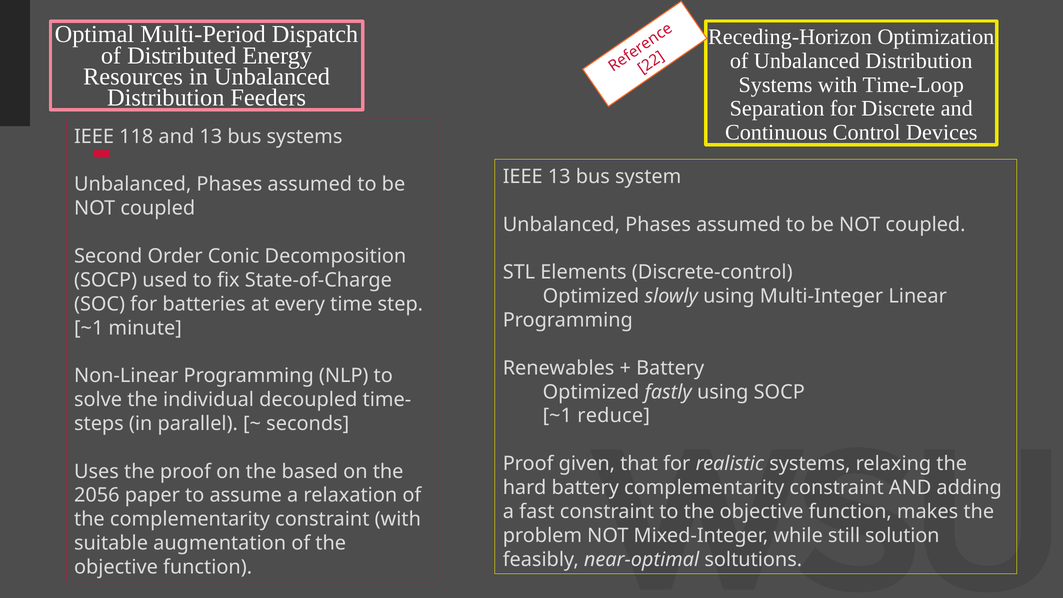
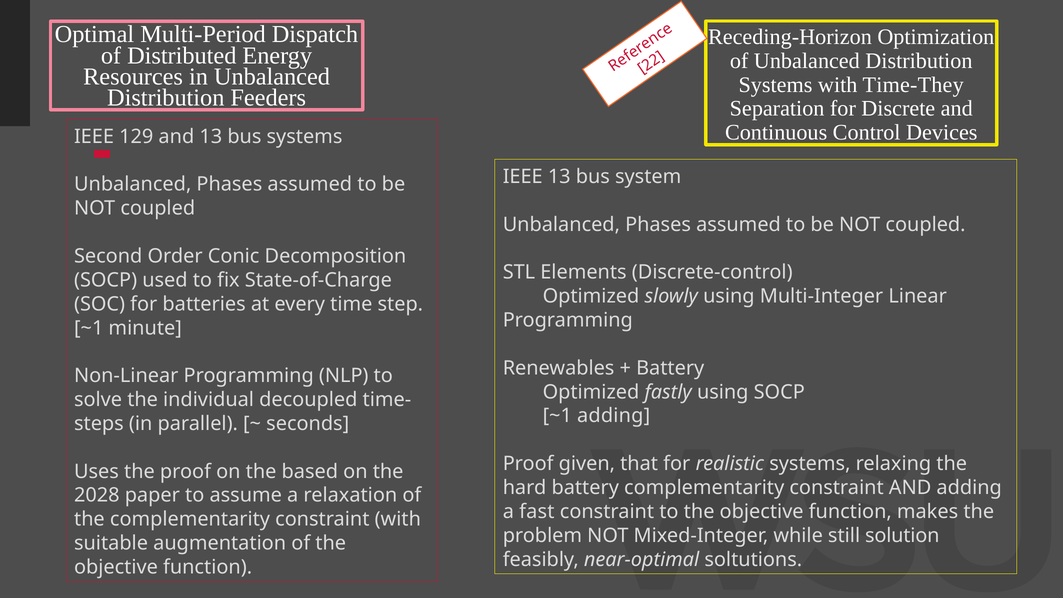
Time-Loop: Time-Loop -> Time-They
118: 118 -> 129
~1 reduce: reduce -> adding
2056: 2056 -> 2028
